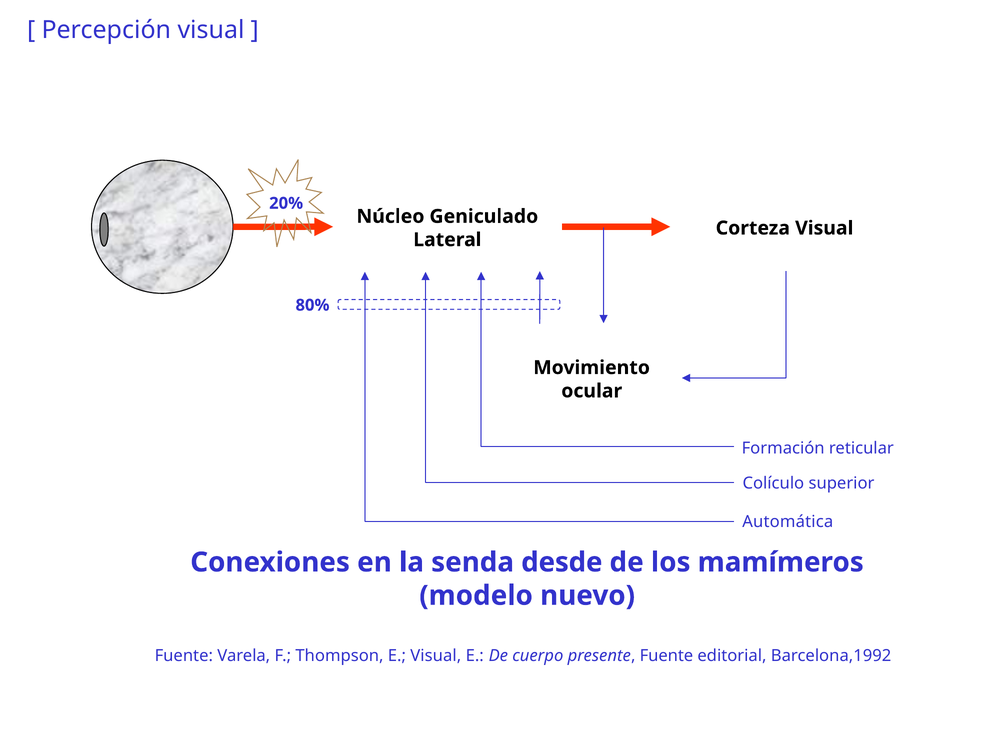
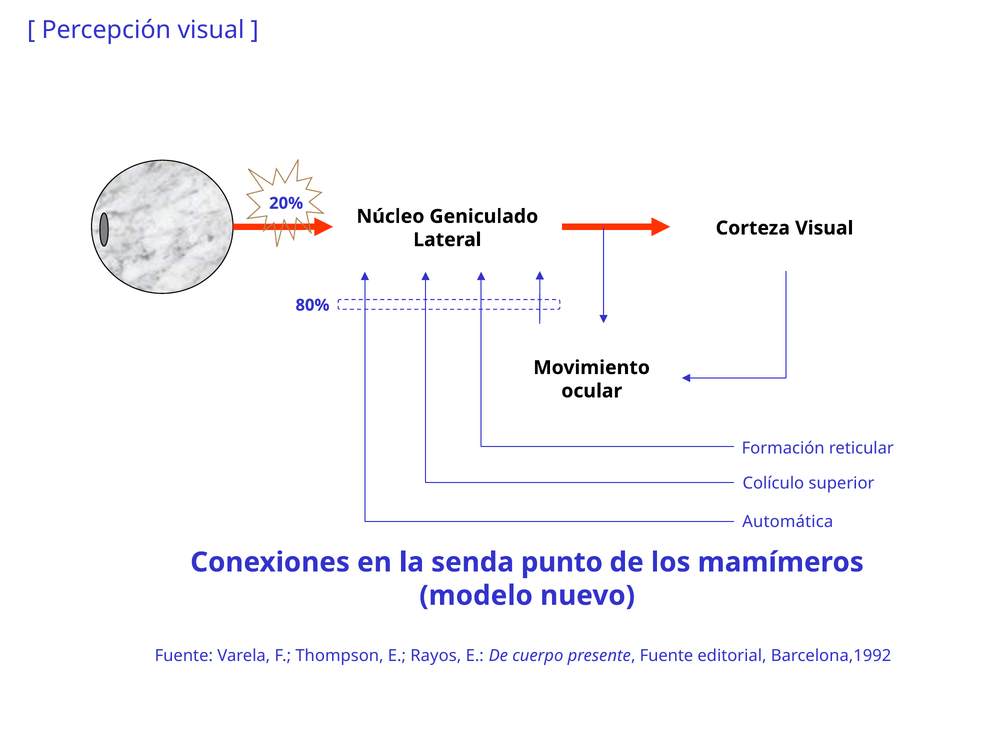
desde: desde -> punto
E Visual: Visual -> Rayos
